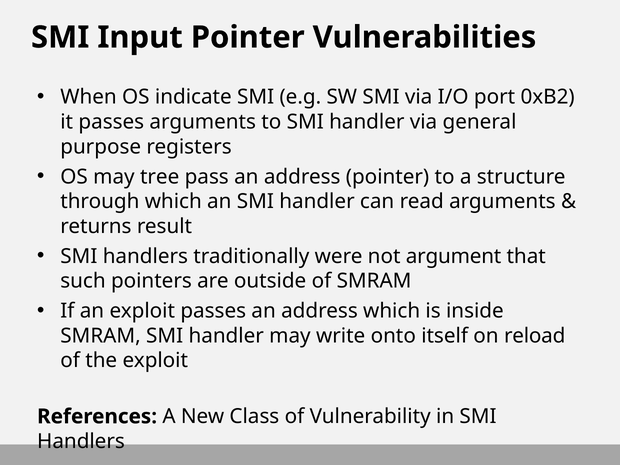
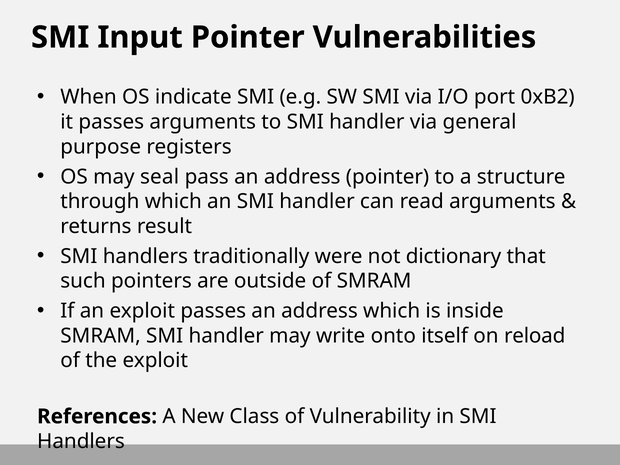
tree: tree -> seal
argument: argument -> dictionary
